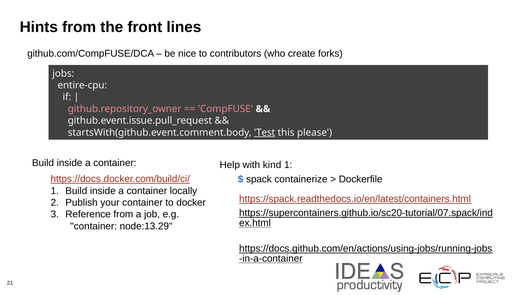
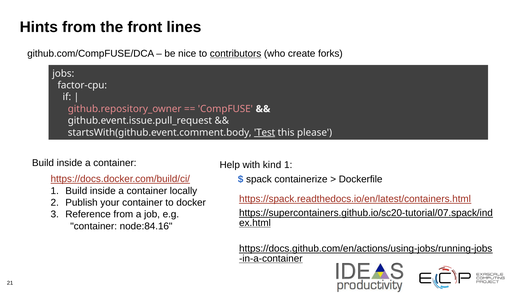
contributors underline: none -> present
entire-cpu: entire-cpu -> factor-cpu
node:13.29: node:13.29 -> node:84.16
